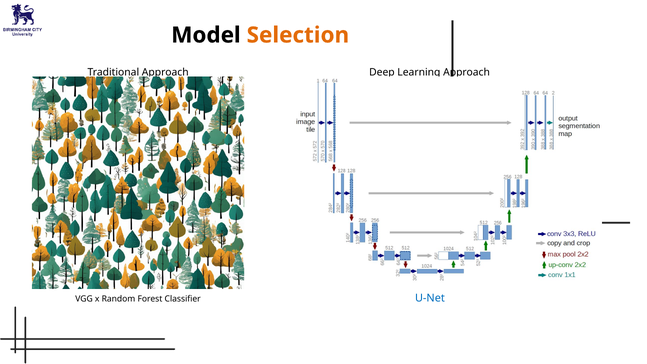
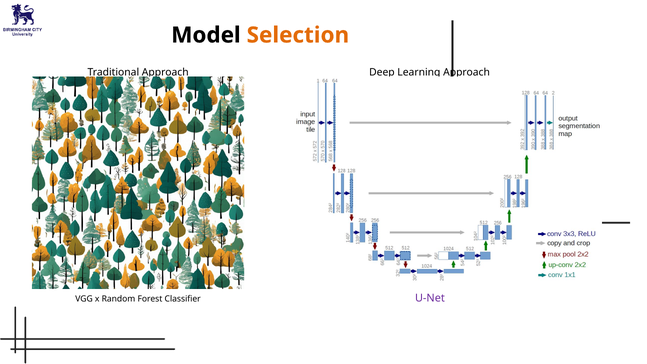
U-Net colour: blue -> purple
